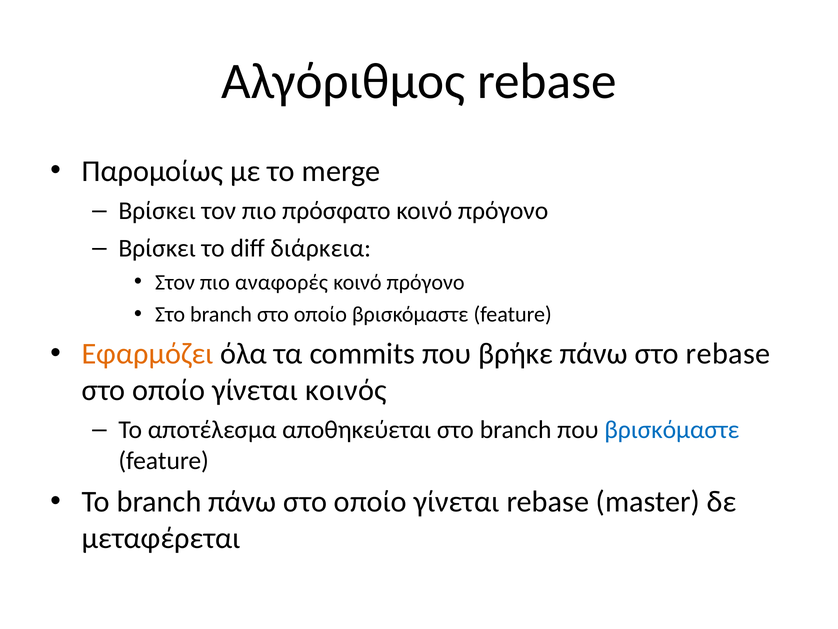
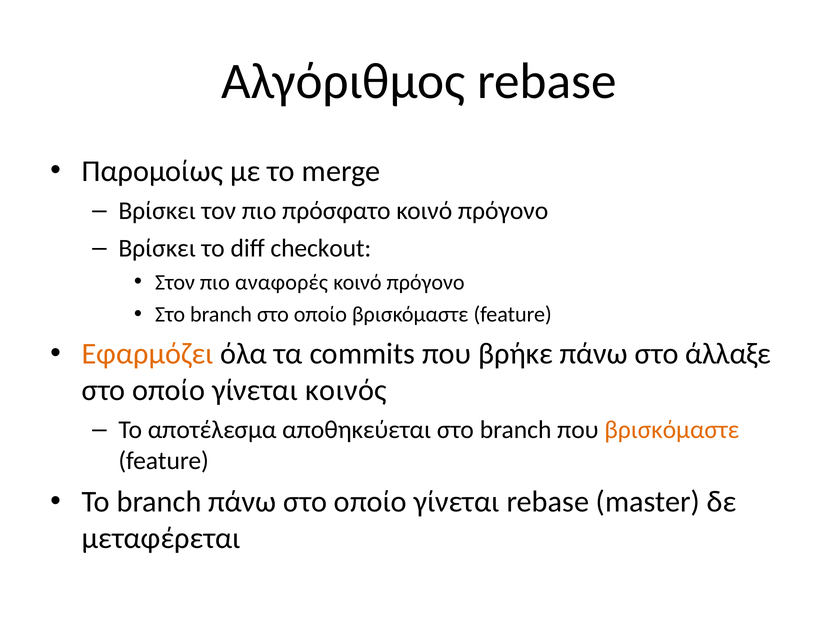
διάρκεια: διάρκεια -> checkout
στο rebase: rebase -> άλλαξε
βρισκόμαστε at (672, 430) colour: blue -> orange
